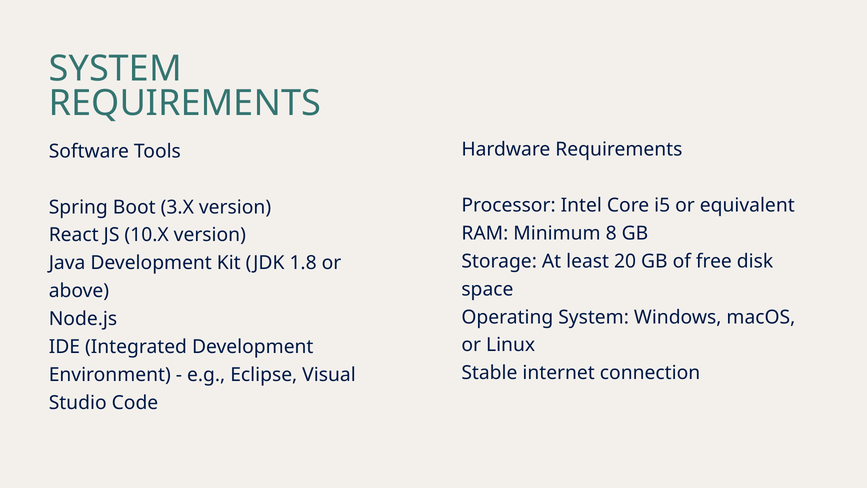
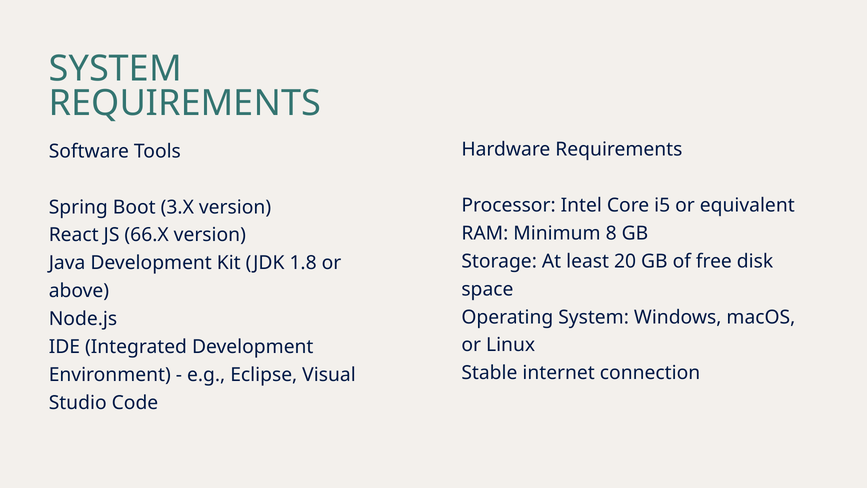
10.X: 10.X -> 66.X
